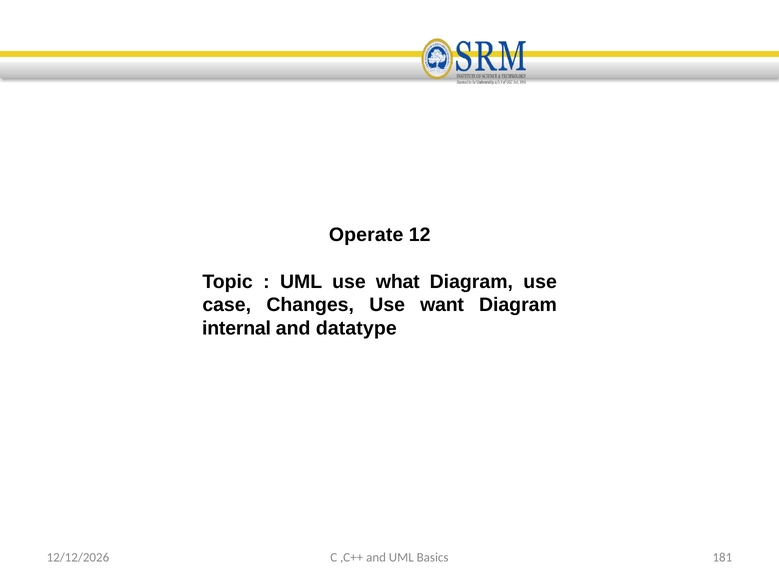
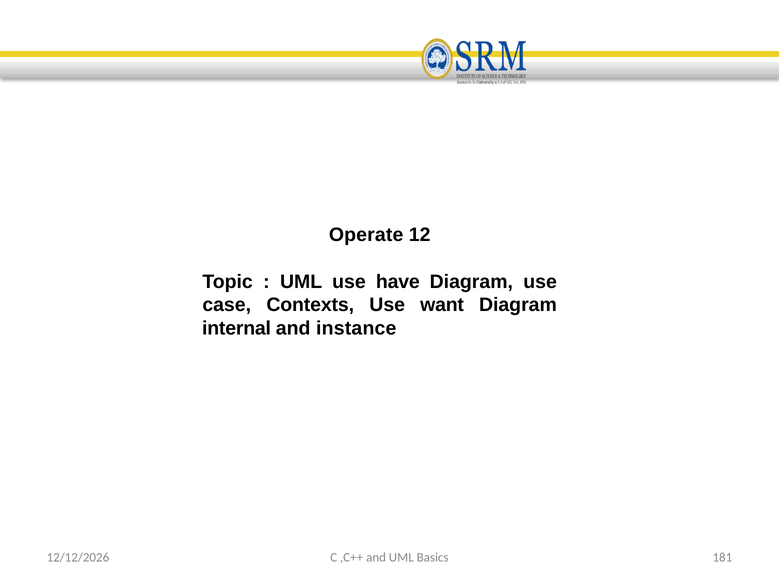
what: what -> have
Changes: Changes -> Contexts
datatype: datatype -> instance
